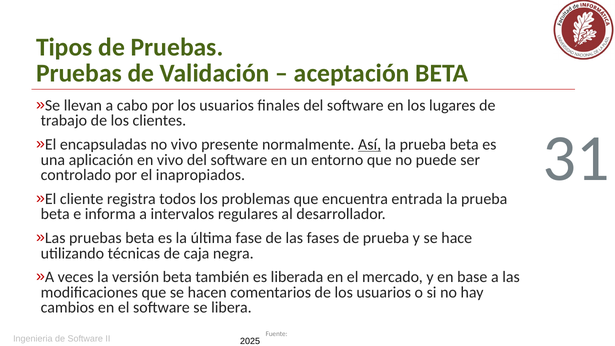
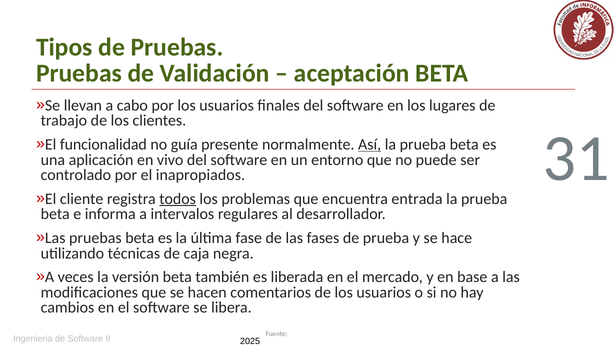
encapsuladas: encapsuladas -> funcionalidad
no vivo: vivo -> guía
todos underline: none -> present
